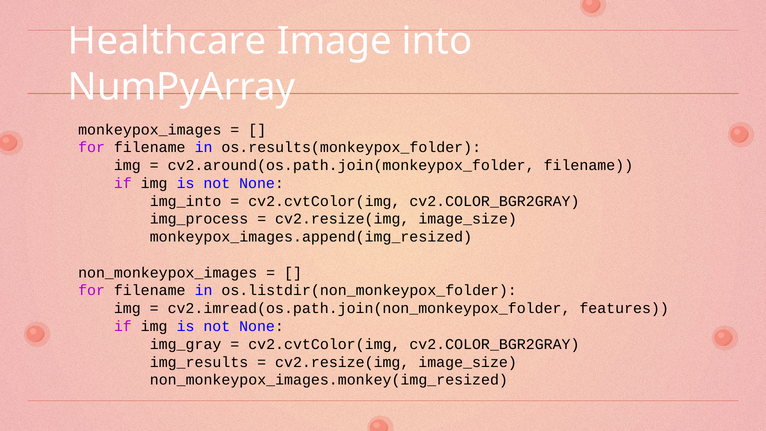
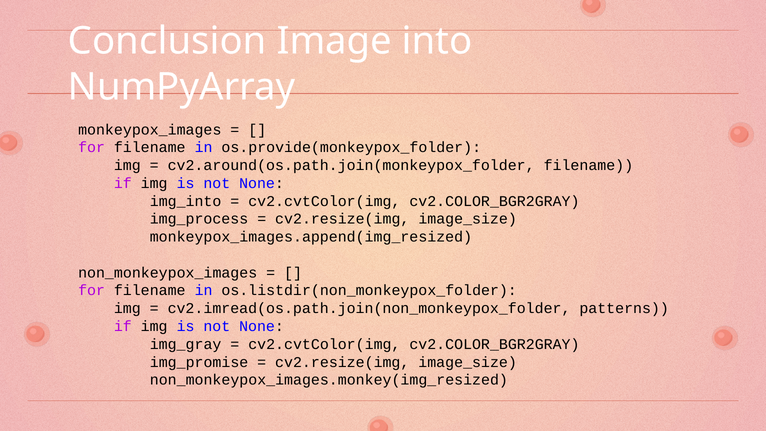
Healthcare: Healthcare -> Conclusion
os.results(monkeypox_folder: os.results(monkeypox_folder -> os.provide(monkeypox_folder
features: features -> patterns
img_results: img_results -> img_promise
